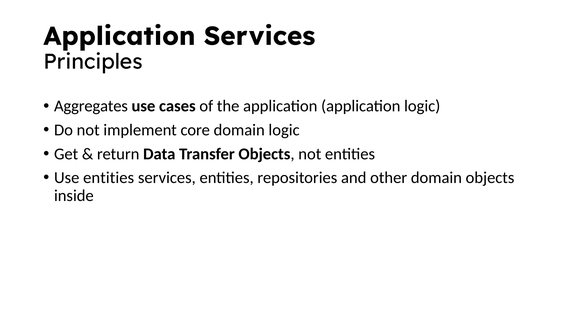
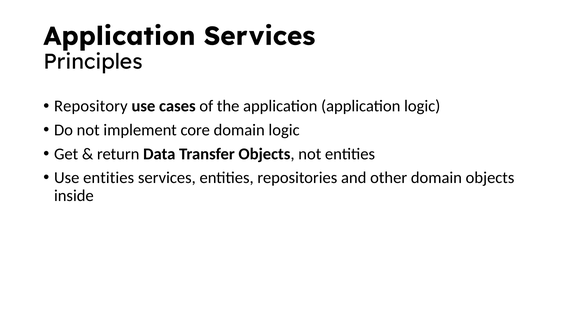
Aggregates: Aggregates -> Repository
